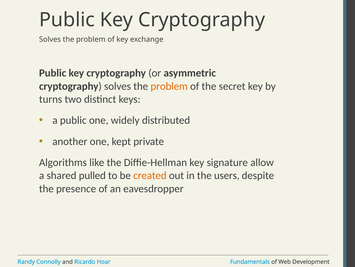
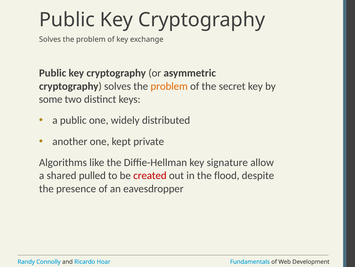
turns: turns -> some
created colour: orange -> red
users: users -> flood
